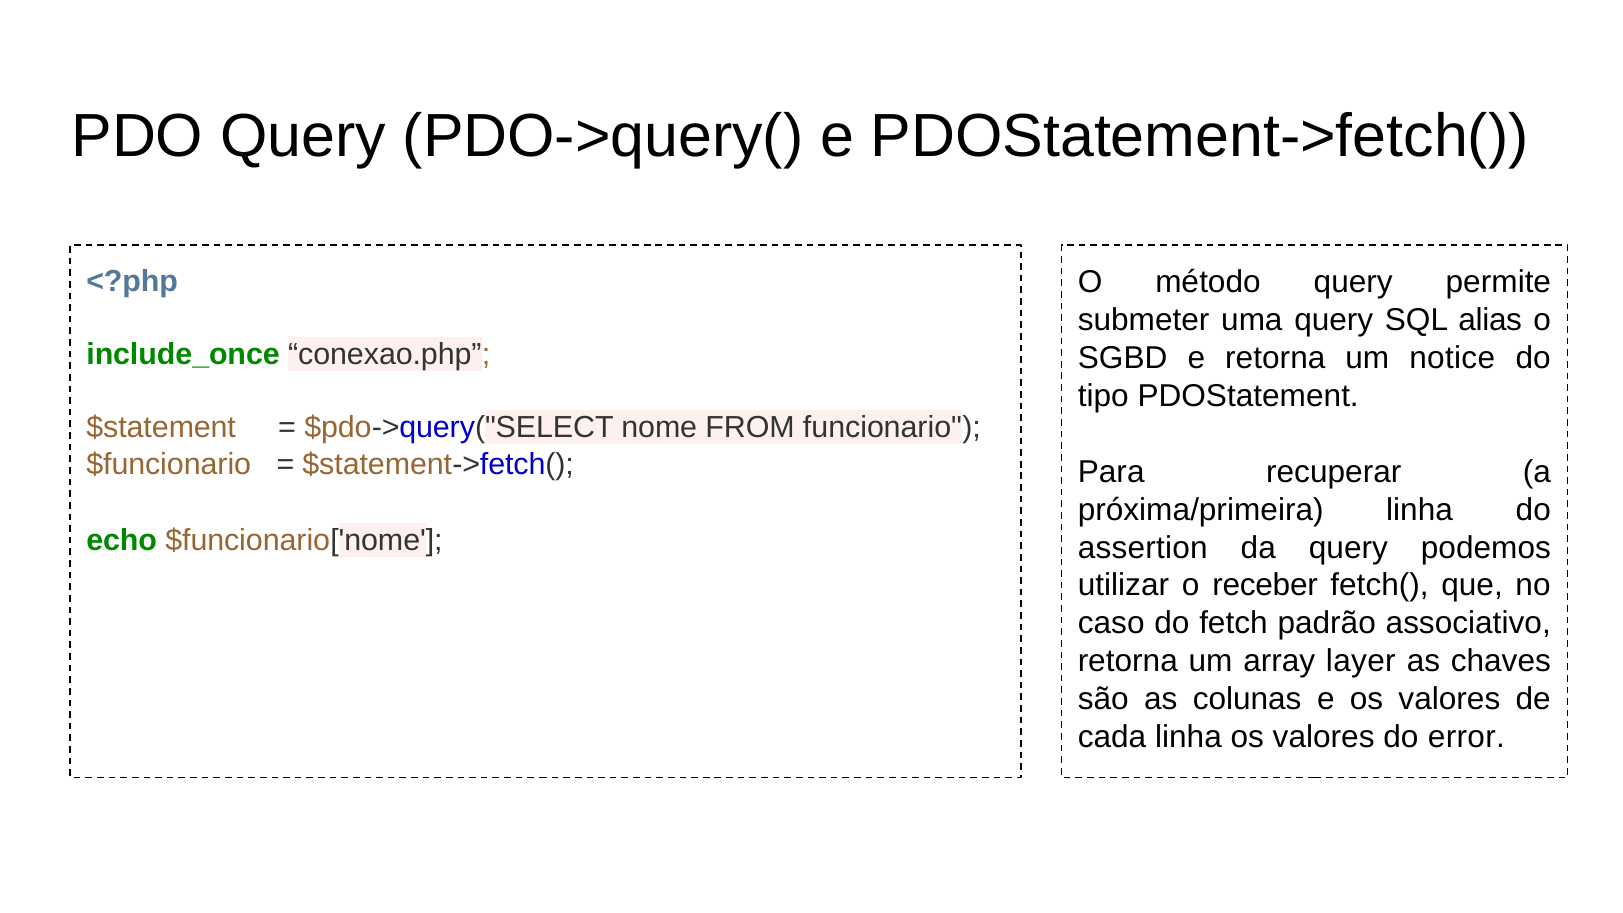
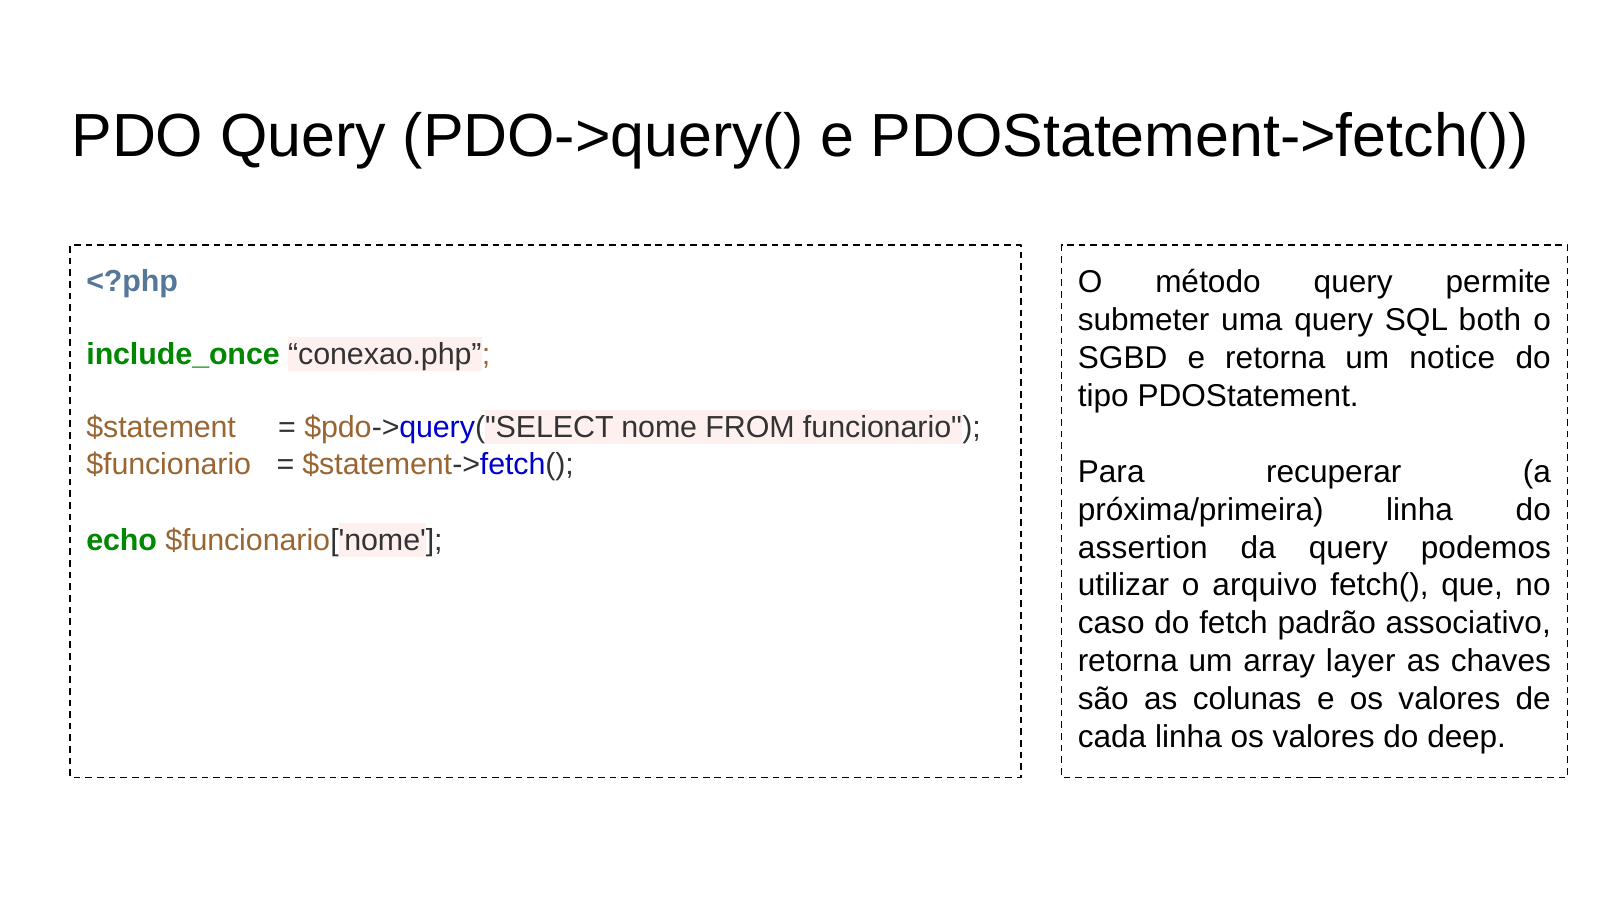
alias: alias -> both
receber: receber -> arquivo
error: error -> deep
